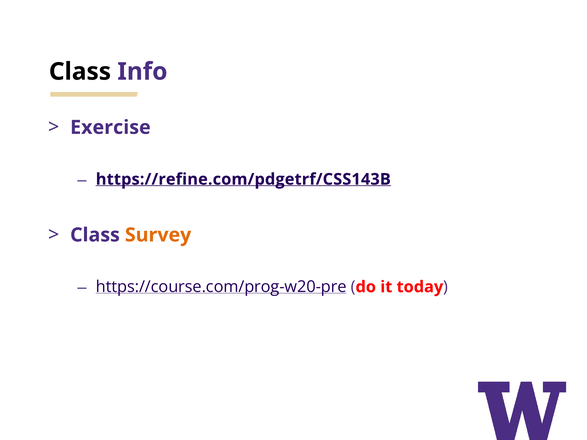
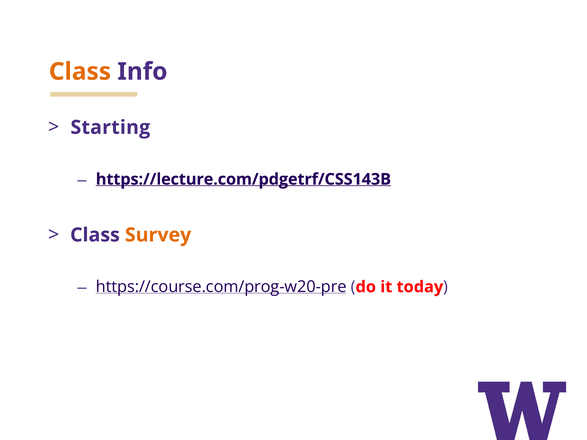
Class at (80, 72) colour: black -> orange
Exercise: Exercise -> Starting
https://refine.com/pdgetrf/CSS143B: https://refine.com/pdgetrf/CSS143B -> https://lecture.com/pdgetrf/CSS143B
